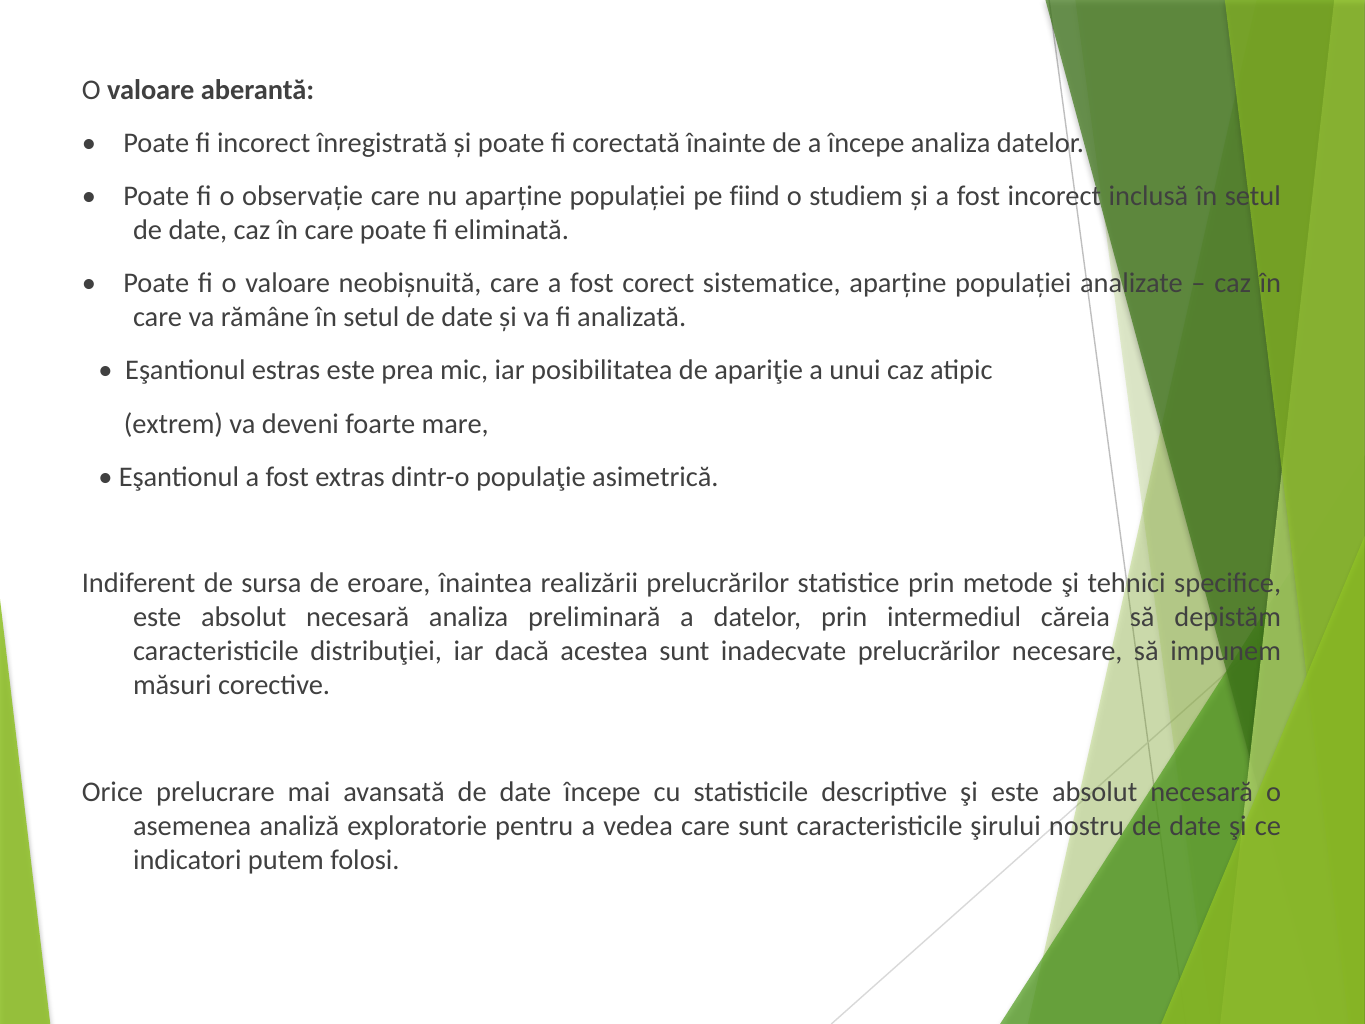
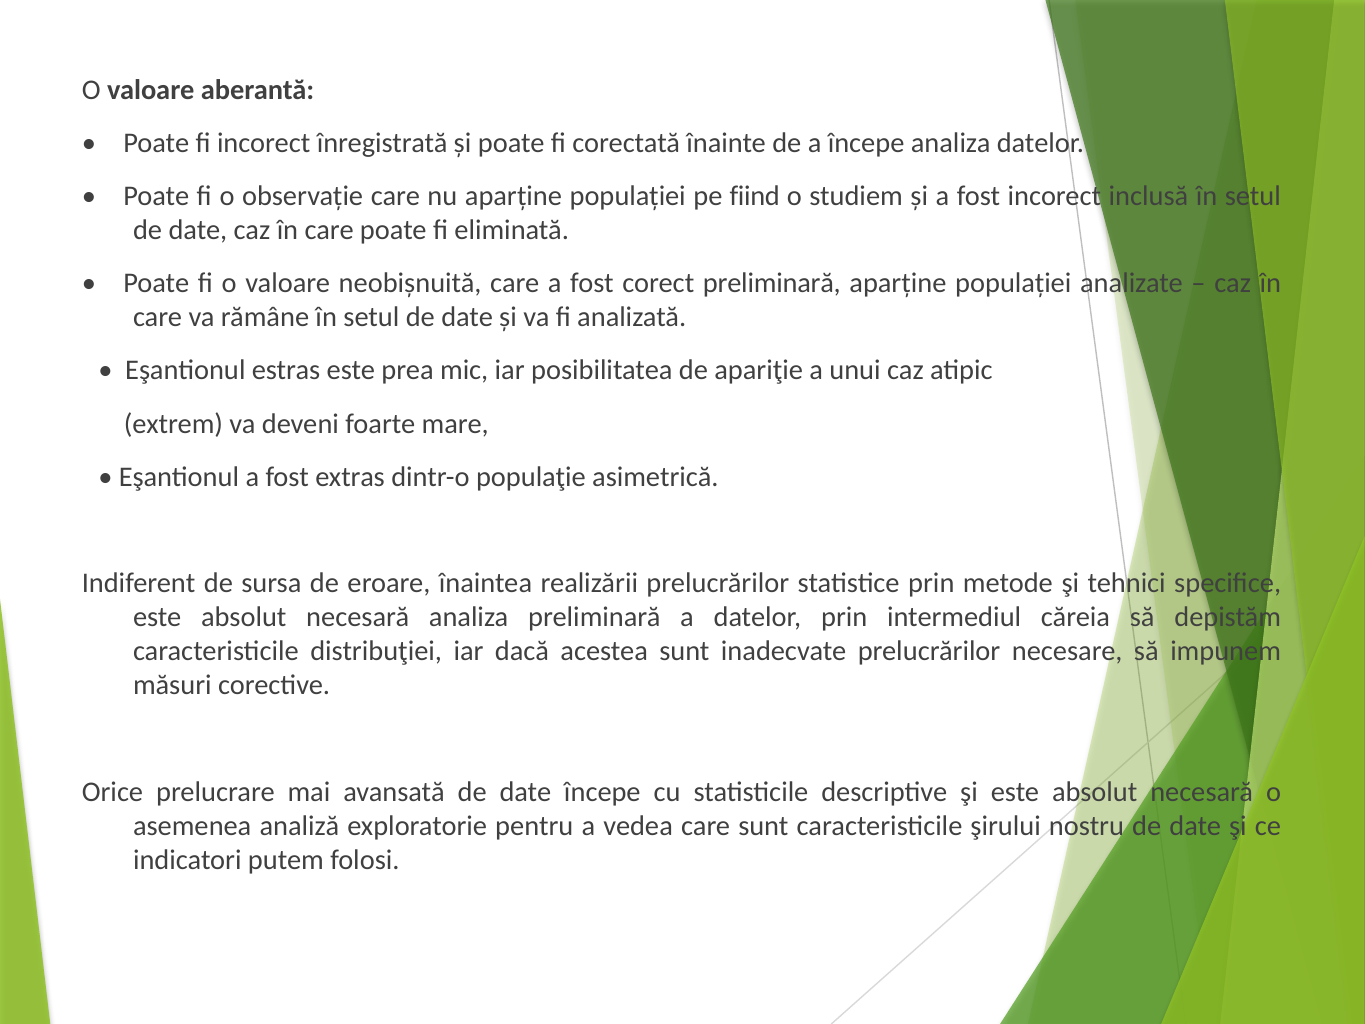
corect sistematice: sistematice -> preliminară
